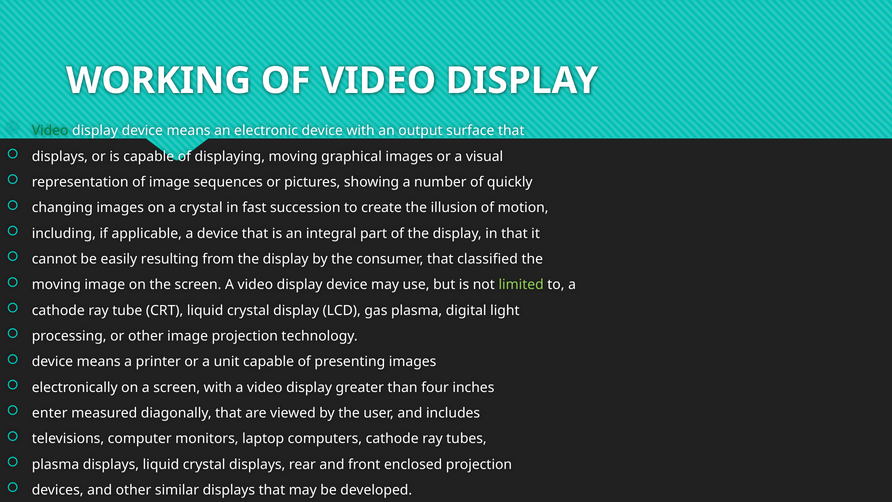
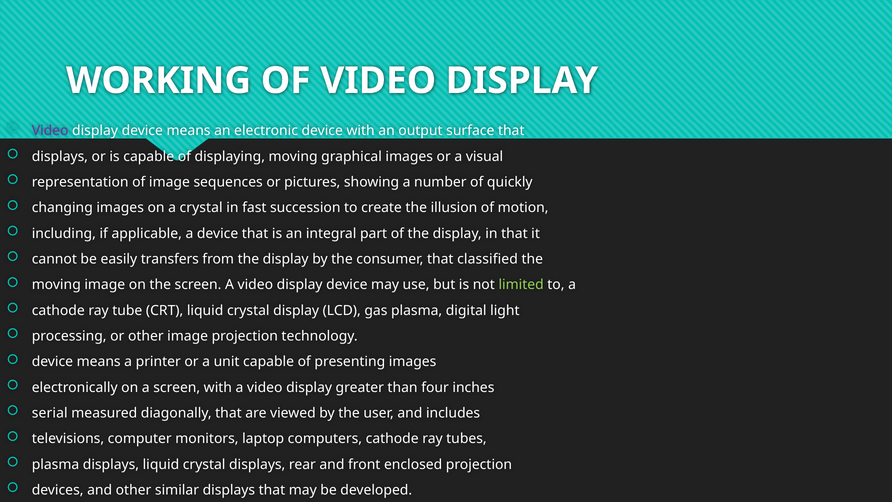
Video at (50, 131) colour: green -> purple
resulting: resulting -> transfers
enter: enter -> serial
